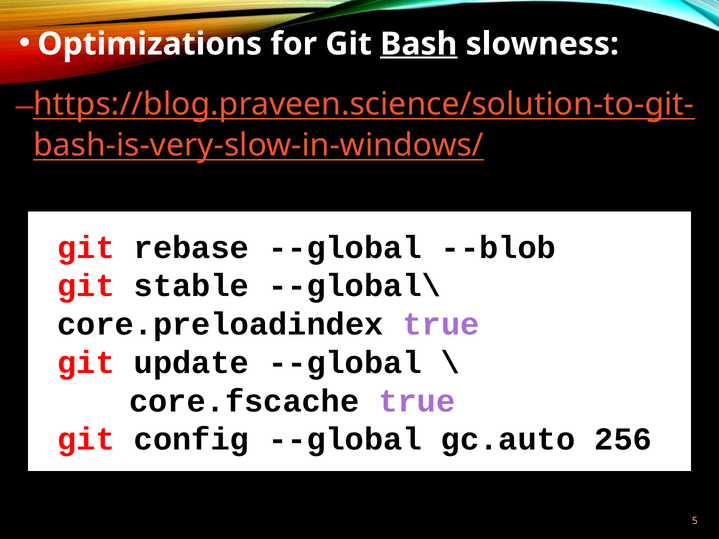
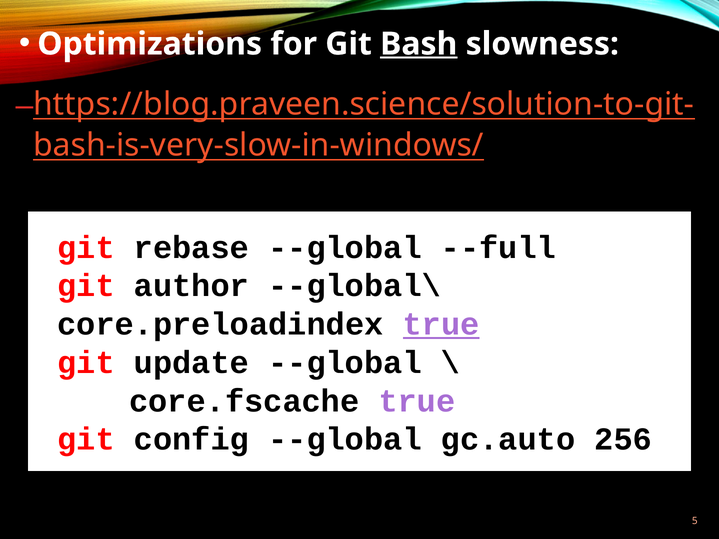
--blob: --blob -> --full
stable: stable -> author
true at (441, 324) underline: none -> present
